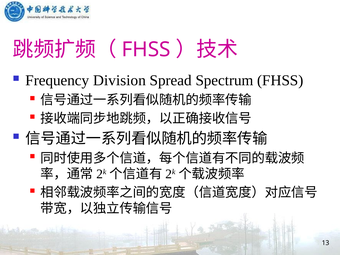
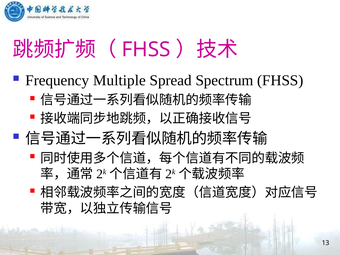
Division: Division -> Multiple
